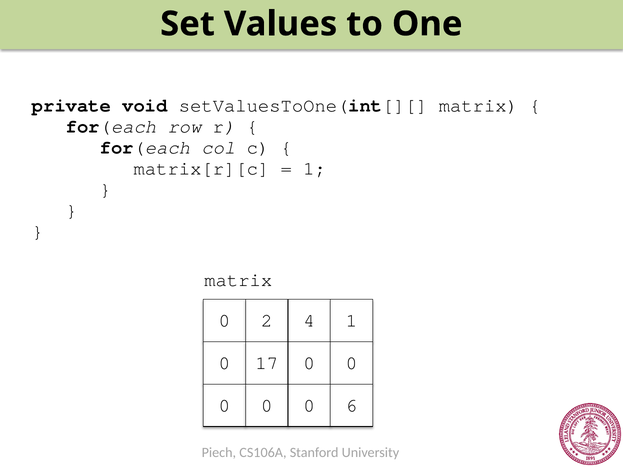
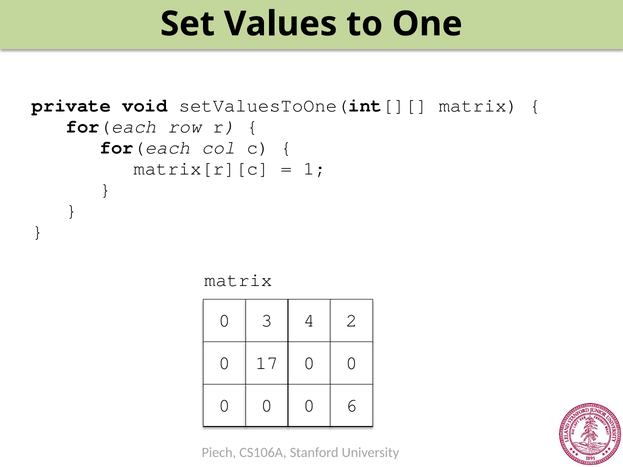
2: 2 -> 3
4 1: 1 -> 2
